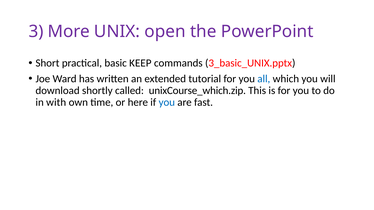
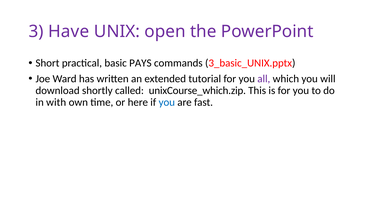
More: More -> Have
KEEP: KEEP -> PAYS
all colour: blue -> purple
